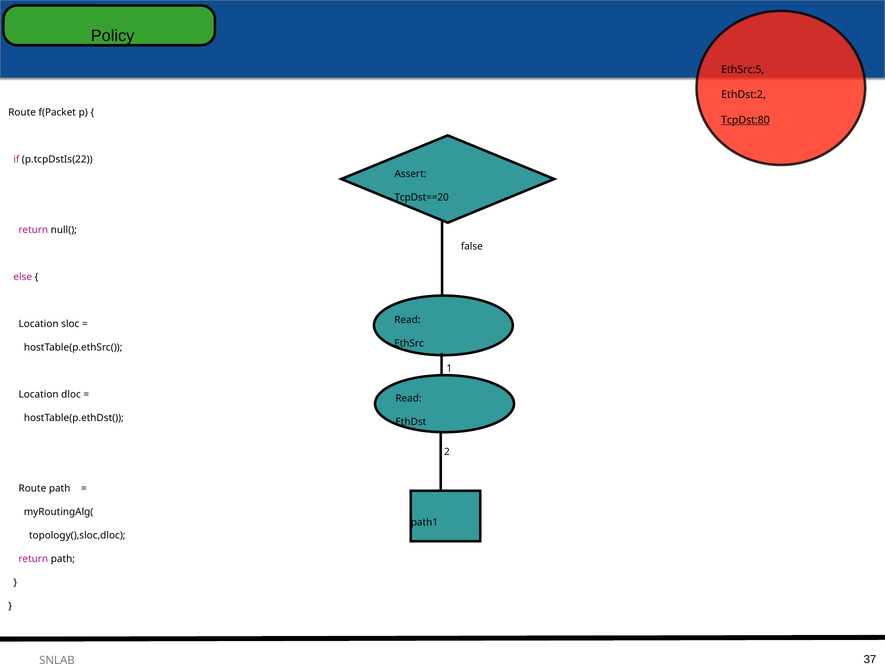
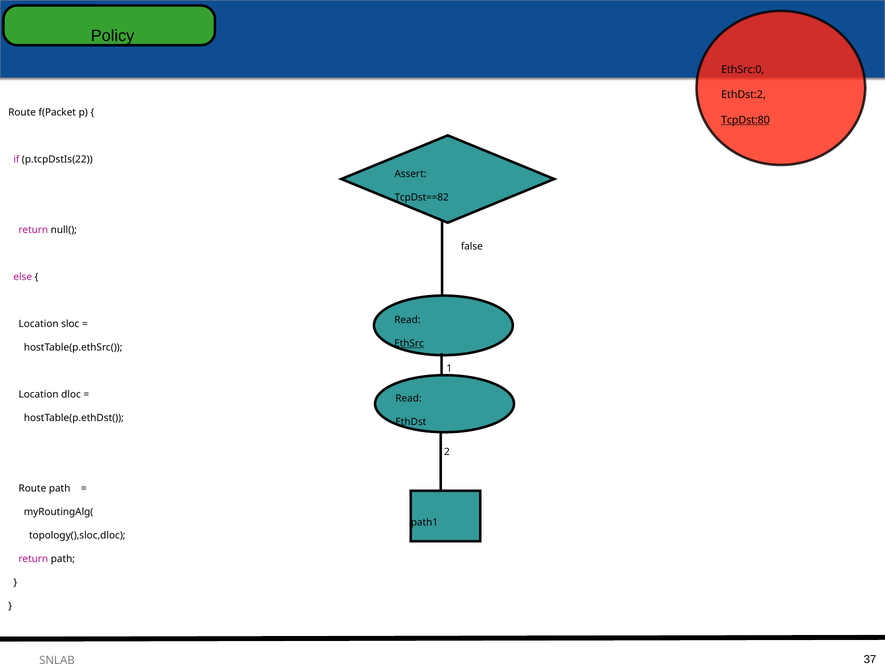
EthSrc:5: EthSrc:5 -> EthSrc:0
TcpDst==20: TcpDst==20 -> TcpDst==82
EthSrc underline: none -> present
